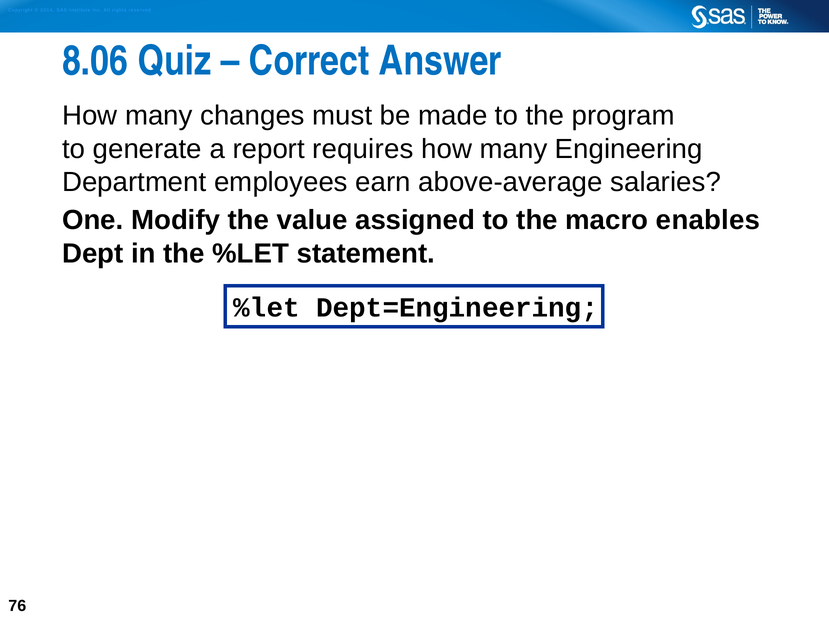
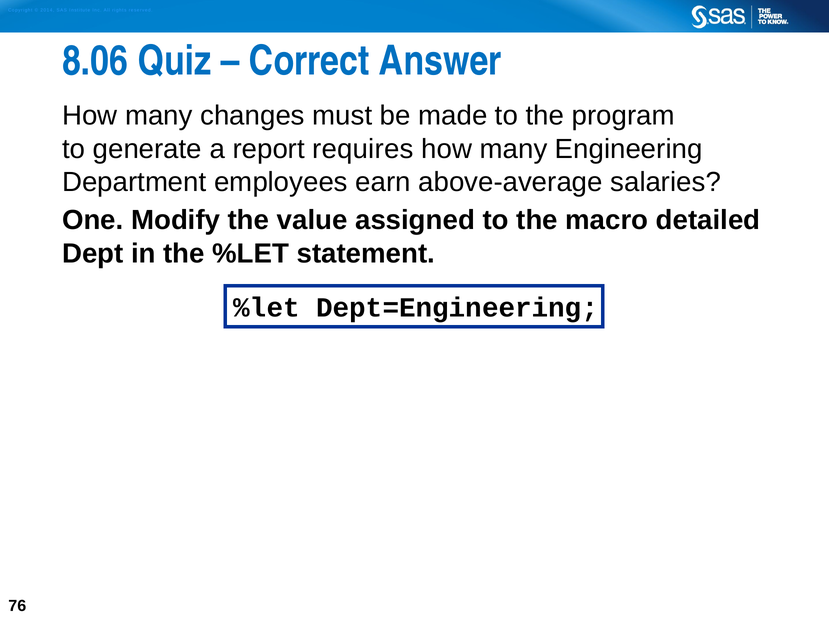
enables: enables -> detailed
